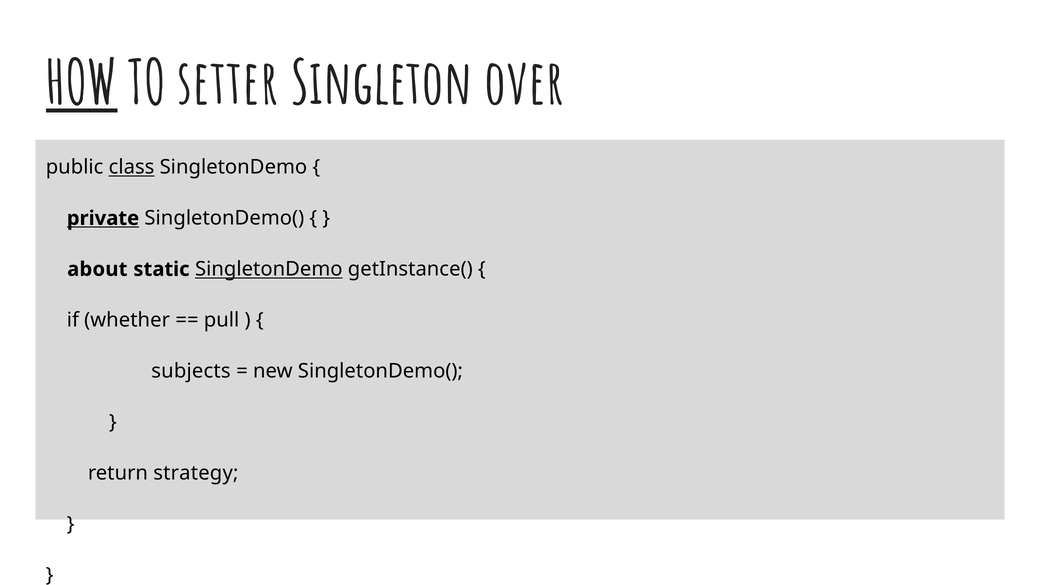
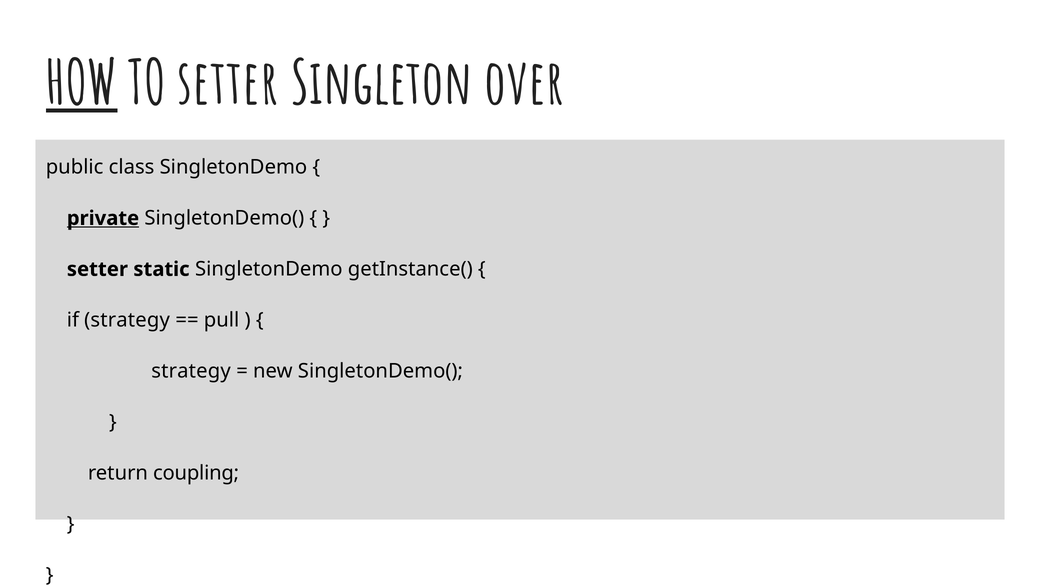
class underline: present -> none
about at (97, 269): about -> setter
SingletonDemo at (269, 269) underline: present -> none
if whether: whether -> strategy
subjects at (191, 371): subjects -> strategy
strategy: strategy -> coupling
